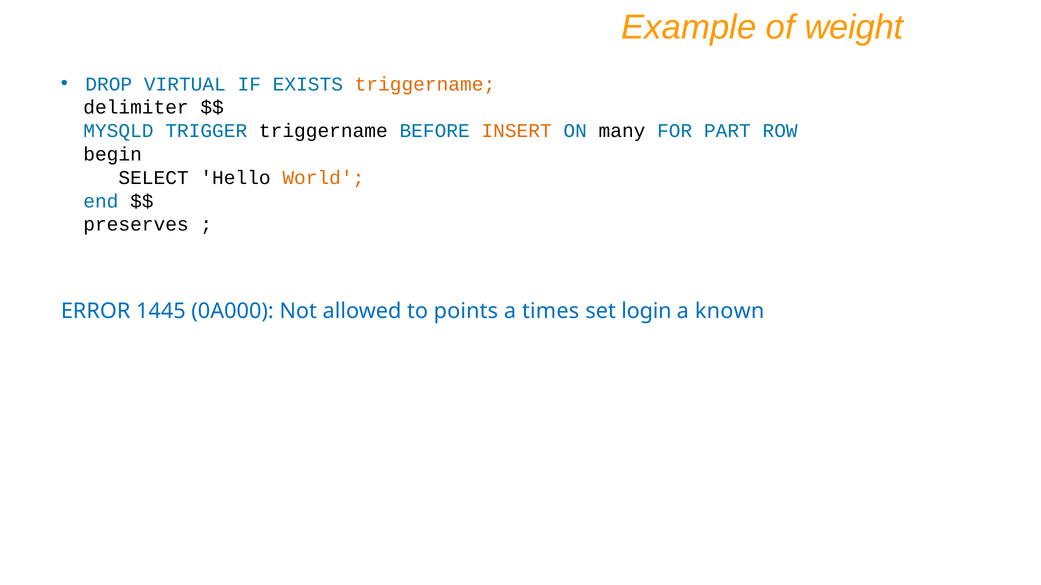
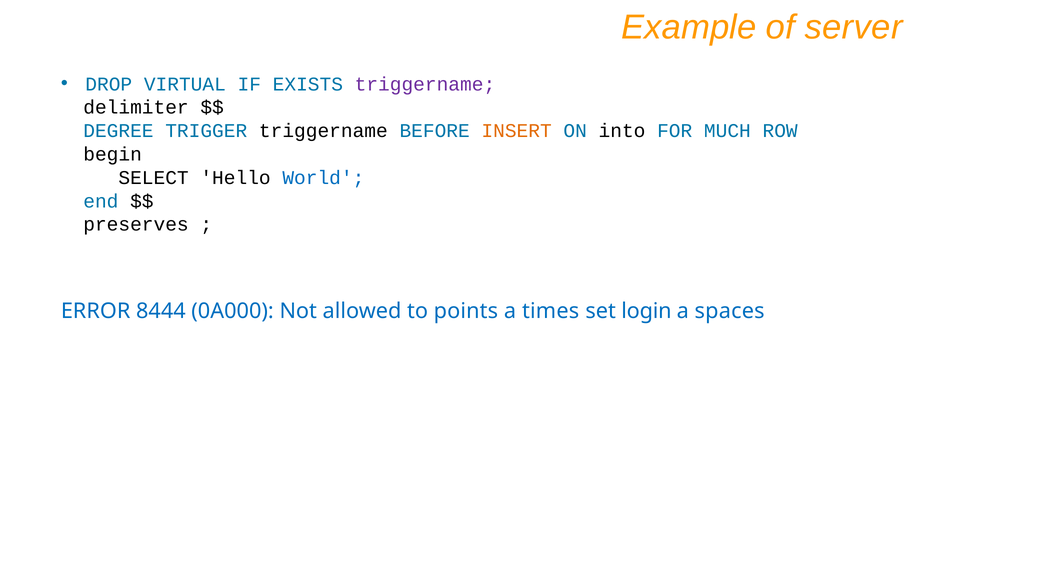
weight: weight -> server
triggername at (425, 84) colour: orange -> purple
MYSQLD: MYSQLD -> DEGREE
many: many -> into
PART: PART -> MUCH
World colour: orange -> blue
1445: 1445 -> 8444
known: known -> spaces
